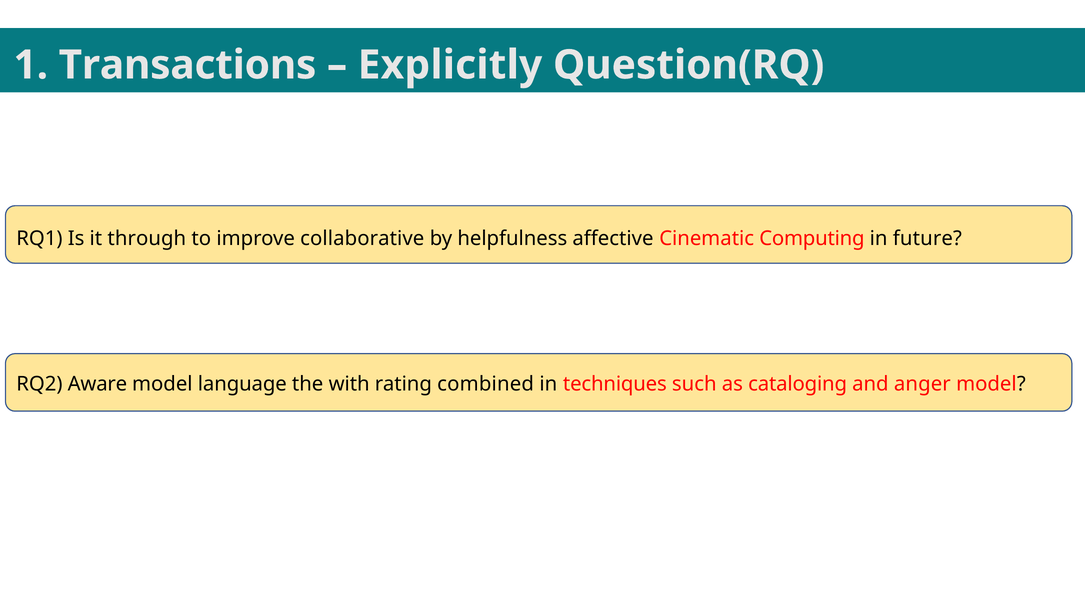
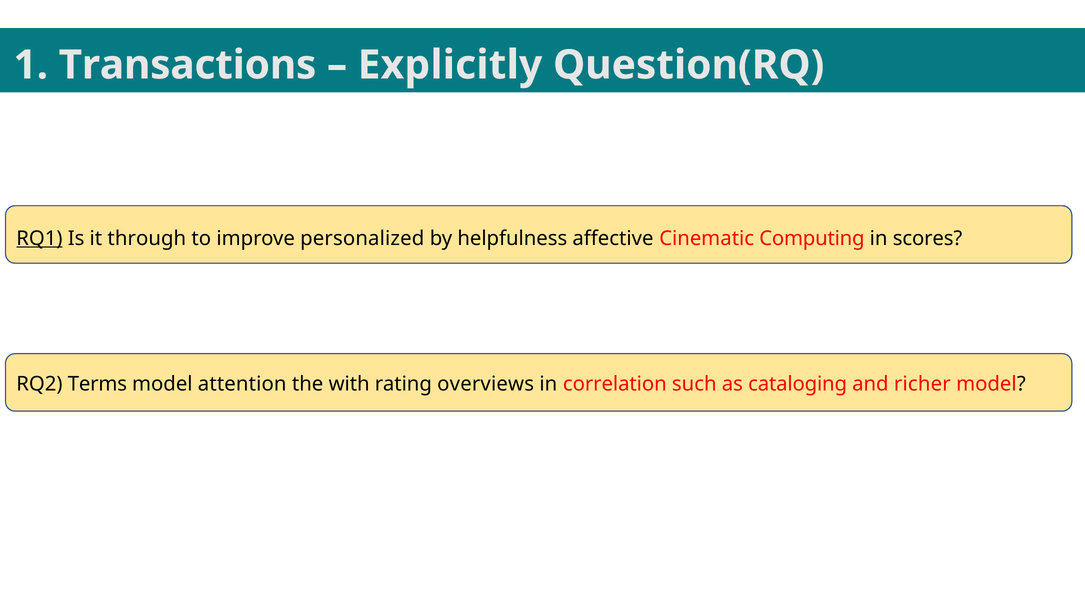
RQ1 underline: none -> present
collaborative: collaborative -> personalized
future: future -> scores
Aware: Aware -> Terms
language: language -> attention
combined: combined -> overviews
techniques: techniques -> correlation
anger: anger -> richer
